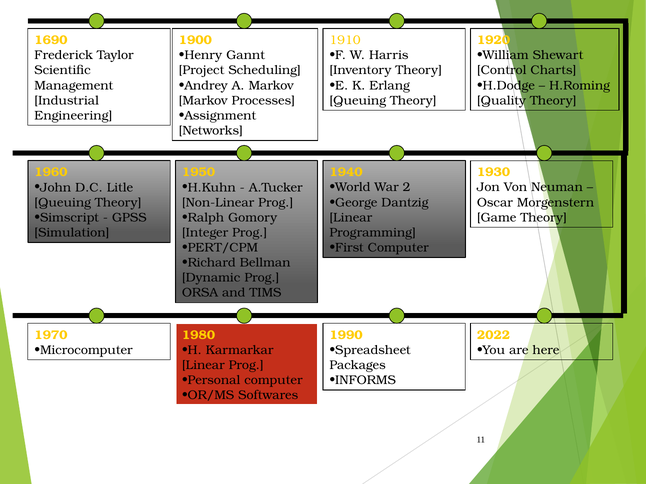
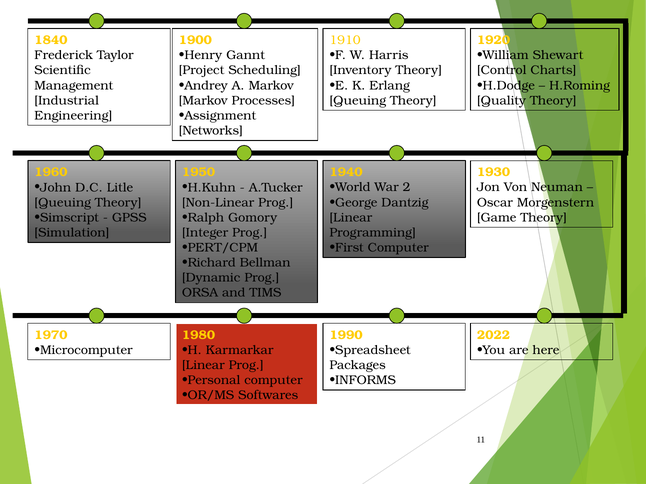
1690: 1690 -> 1840
